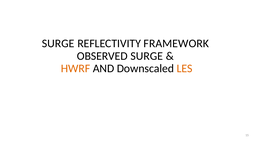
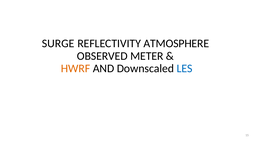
FRAMEWORK: FRAMEWORK -> ATMOSPHERE
OBSERVED SURGE: SURGE -> METER
LES colour: orange -> blue
